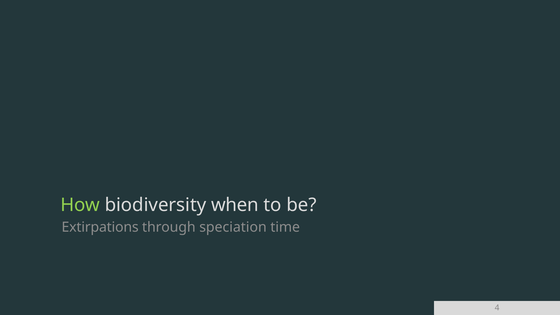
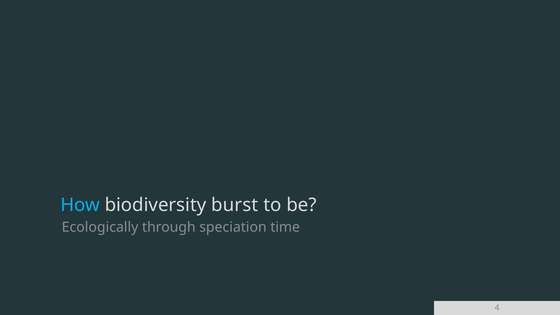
How colour: light green -> light blue
when: when -> burst
Extirpations: Extirpations -> Ecologically
